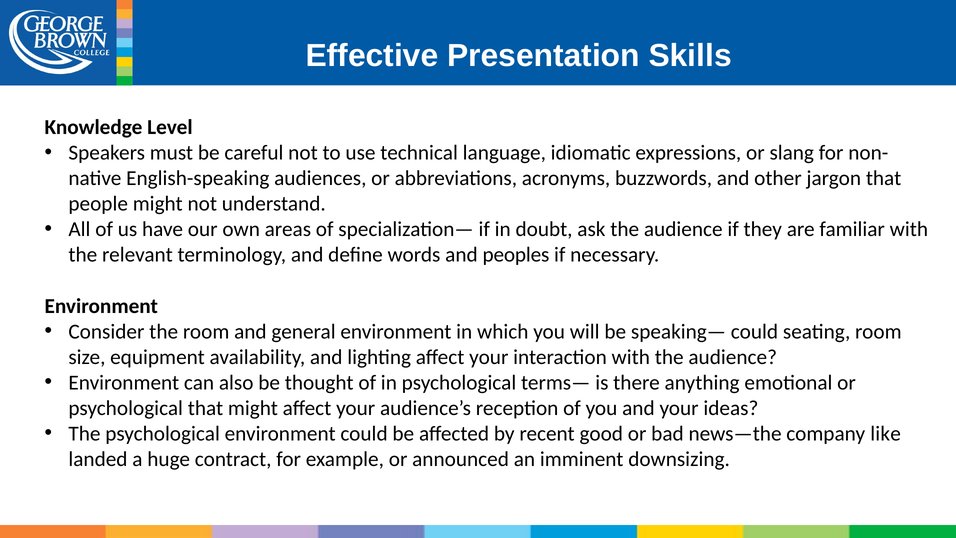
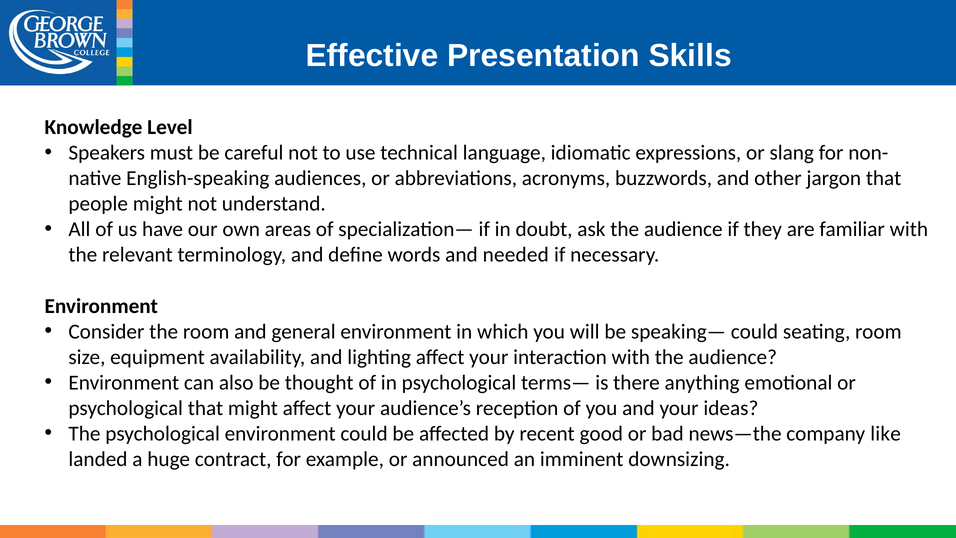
peoples: peoples -> needed
